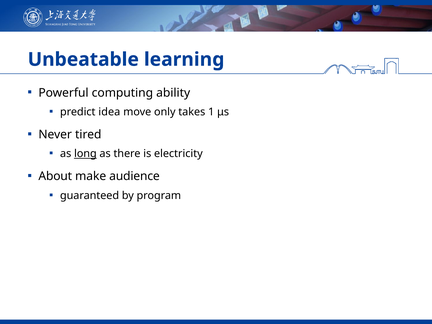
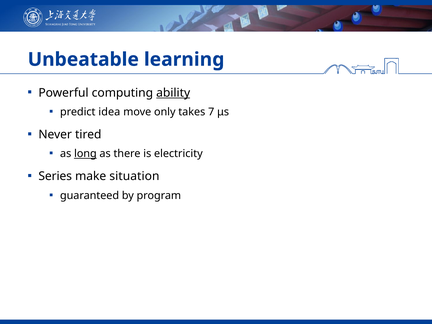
ability underline: none -> present
1: 1 -> 7
About: About -> Series
audience: audience -> situation
